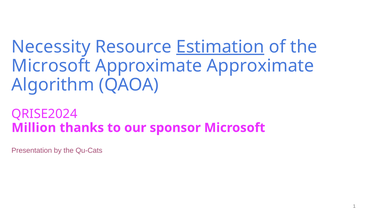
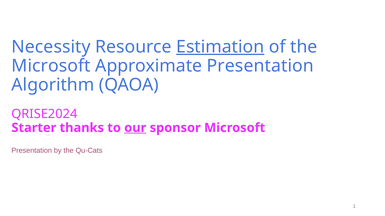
Approximate Approximate: Approximate -> Presentation
Million: Million -> Starter
our underline: none -> present
